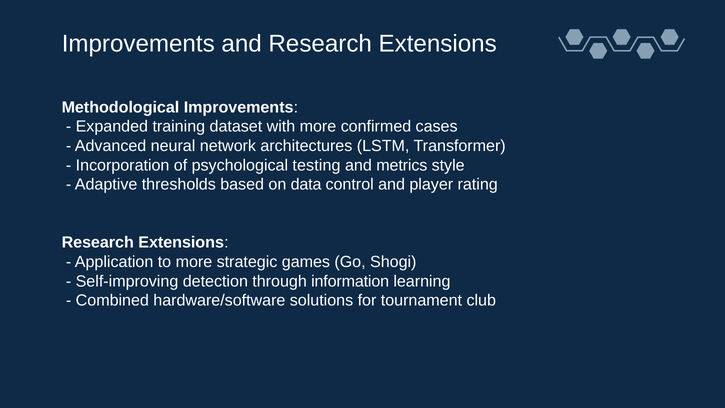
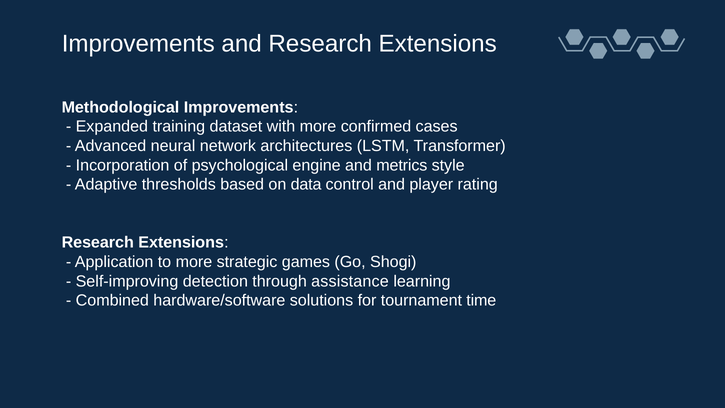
testing: testing -> engine
information: information -> assistance
club: club -> time
